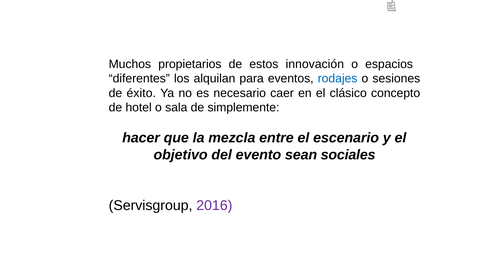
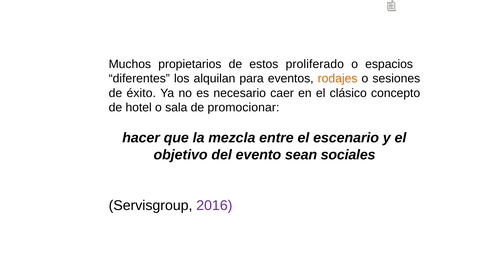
innovación: innovación -> proliferado
rodajes colour: blue -> orange
simplemente: simplemente -> promocionar
